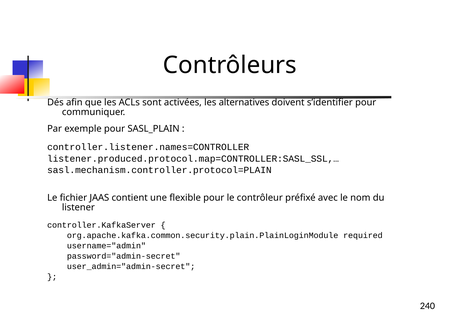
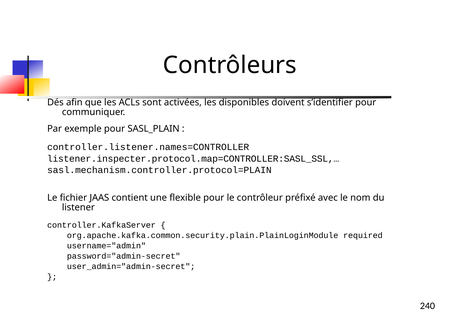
alternatives: alternatives -> disponibles
listener.produced.protocol.map=CONTROLLER:SASL_SSL,…: listener.produced.protocol.map=CONTROLLER:SASL_SSL,… -> listener.inspecter.protocol.map=CONTROLLER:SASL_SSL,…
